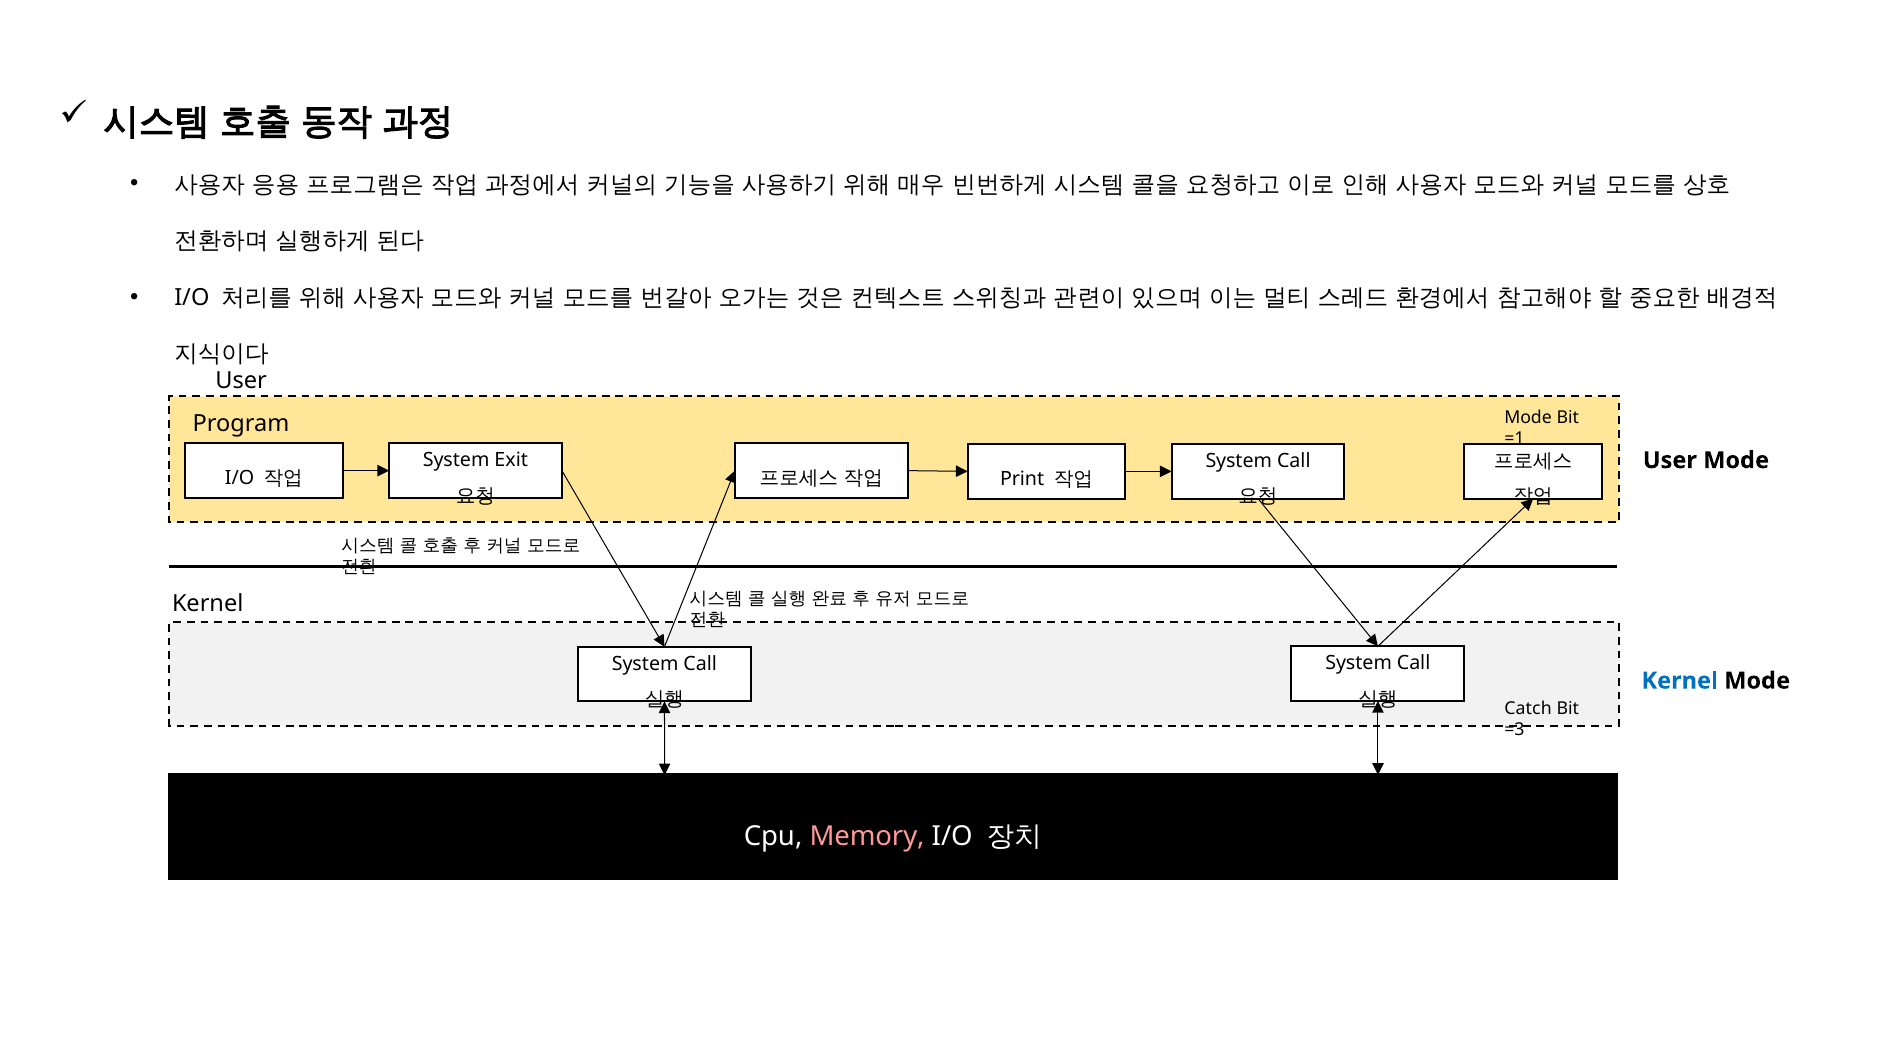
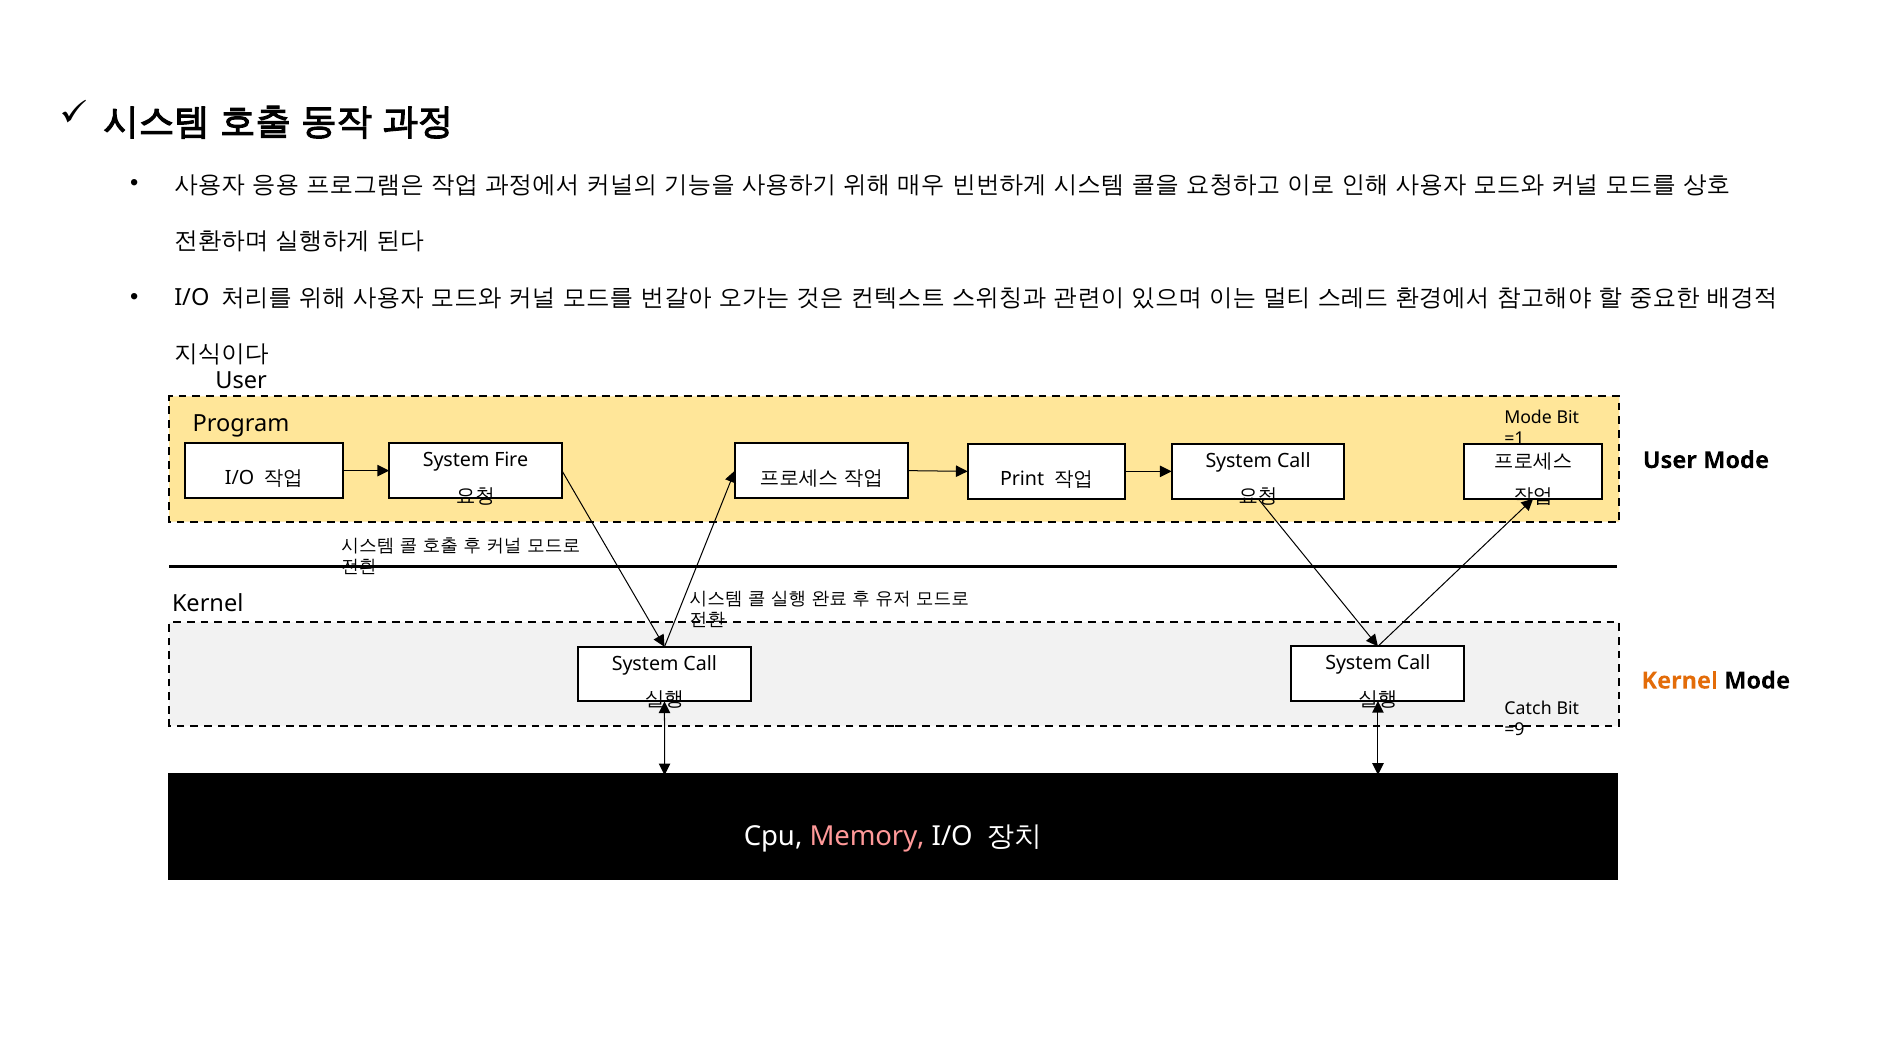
Exit: Exit -> Fire
Kernel at (1680, 681) colour: blue -> orange
=3: =3 -> =9
